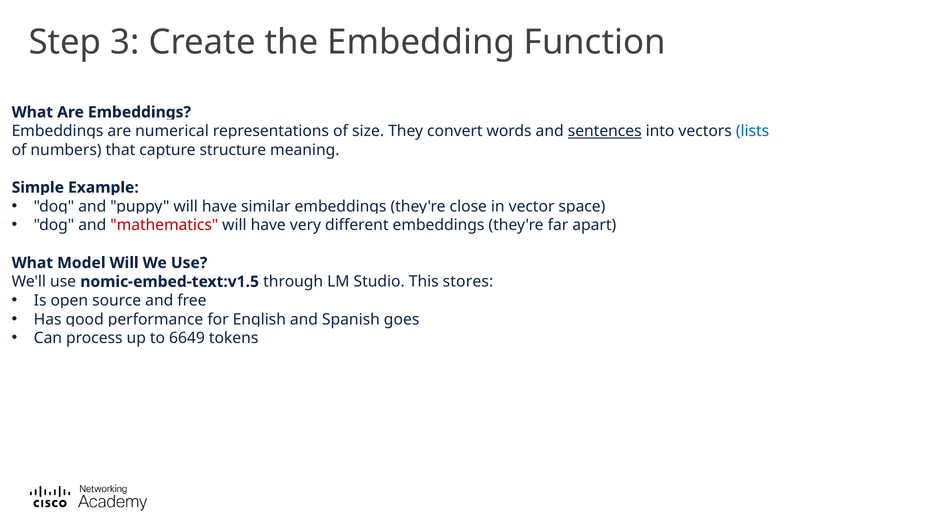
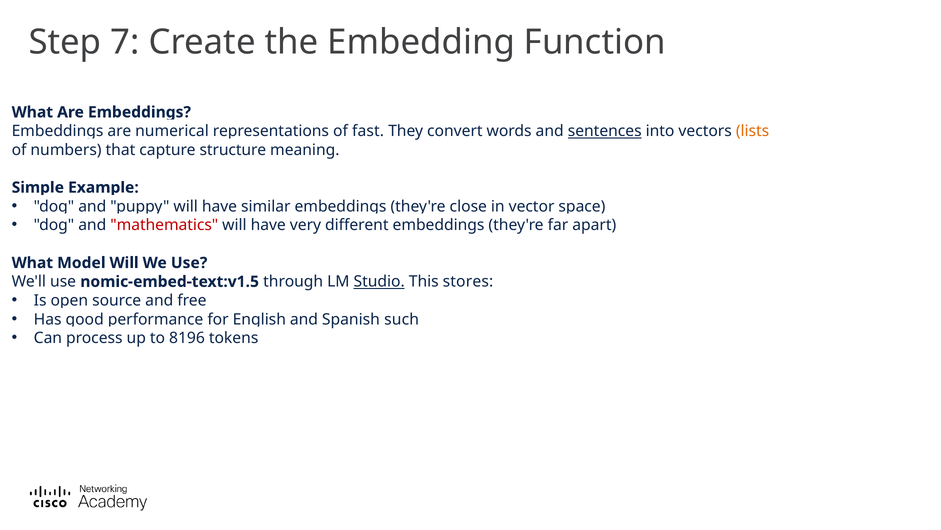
3: 3 -> 7
size: size -> fast
lists colour: blue -> orange
Studio underline: none -> present
goes: goes -> such
6649: 6649 -> 8196
